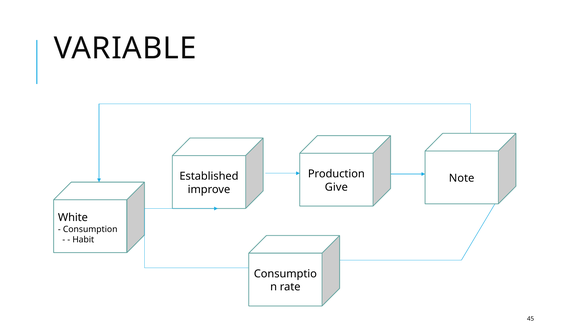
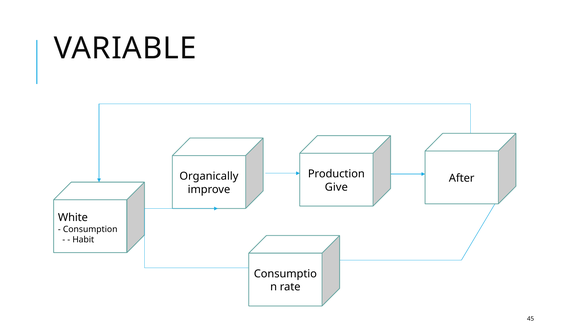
Established: Established -> Organically
Note: Note -> After
